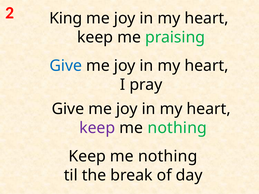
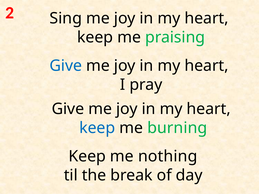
King: King -> Sing
keep at (97, 128) colour: purple -> blue
nothing at (177, 128): nothing -> burning
